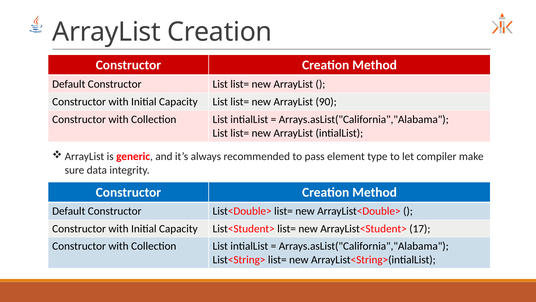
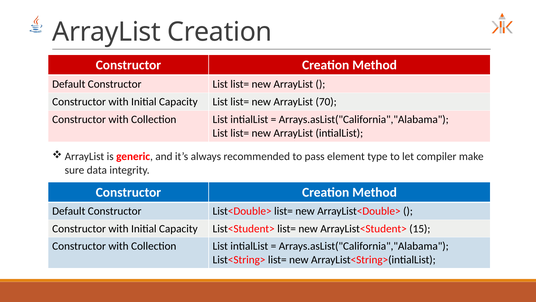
90: 90 -> 70
17: 17 -> 15
